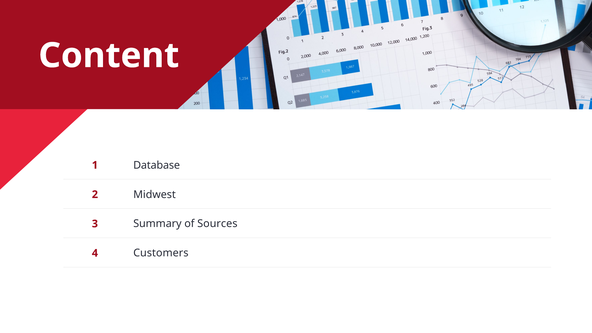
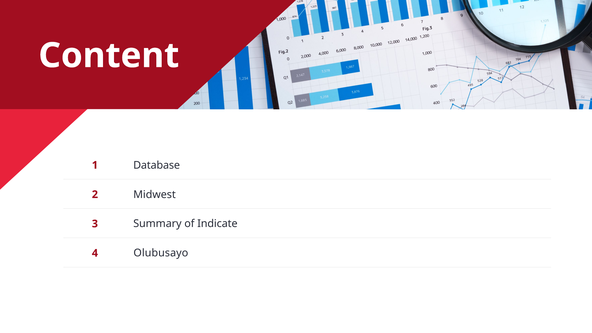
Sources: Sources -> Indicate
Customers: Customers -> Olubusayo
